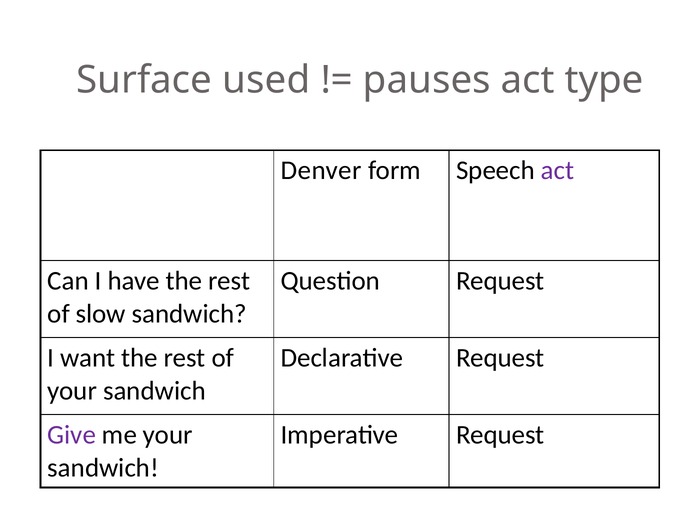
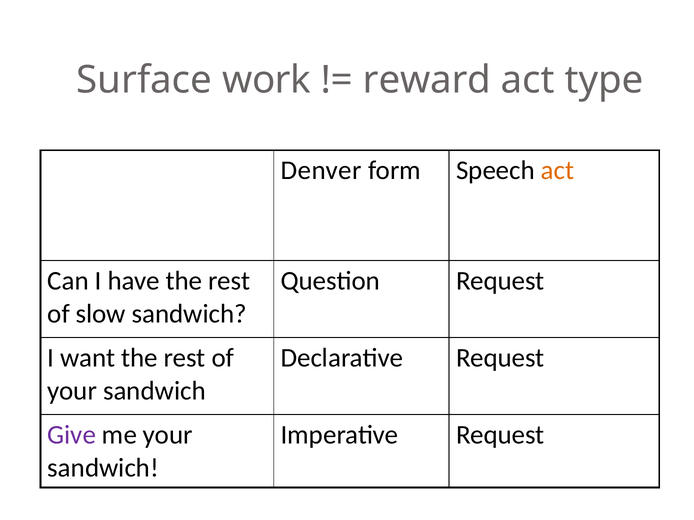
used: used -> work
pauses: pauses -> reward
act at (558, 171) colour: purple -> orange
